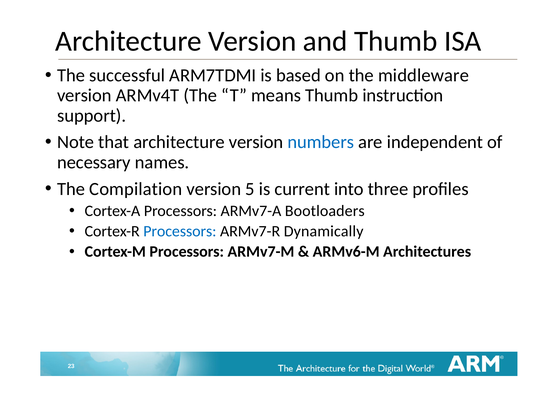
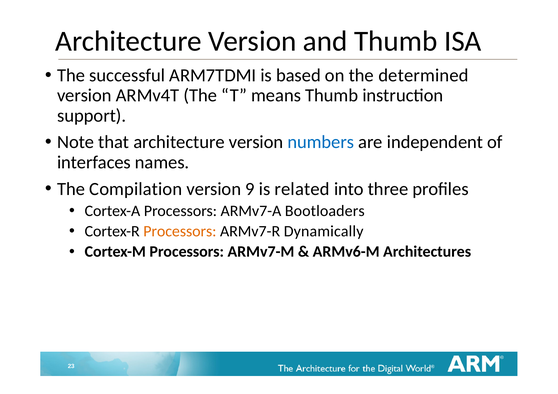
middleware: middleware -> determined
necessary: necessary -> interfaces
5: 5 -> 9
current: current -> related
Processors at (180, 231) colour: blue -> orange
